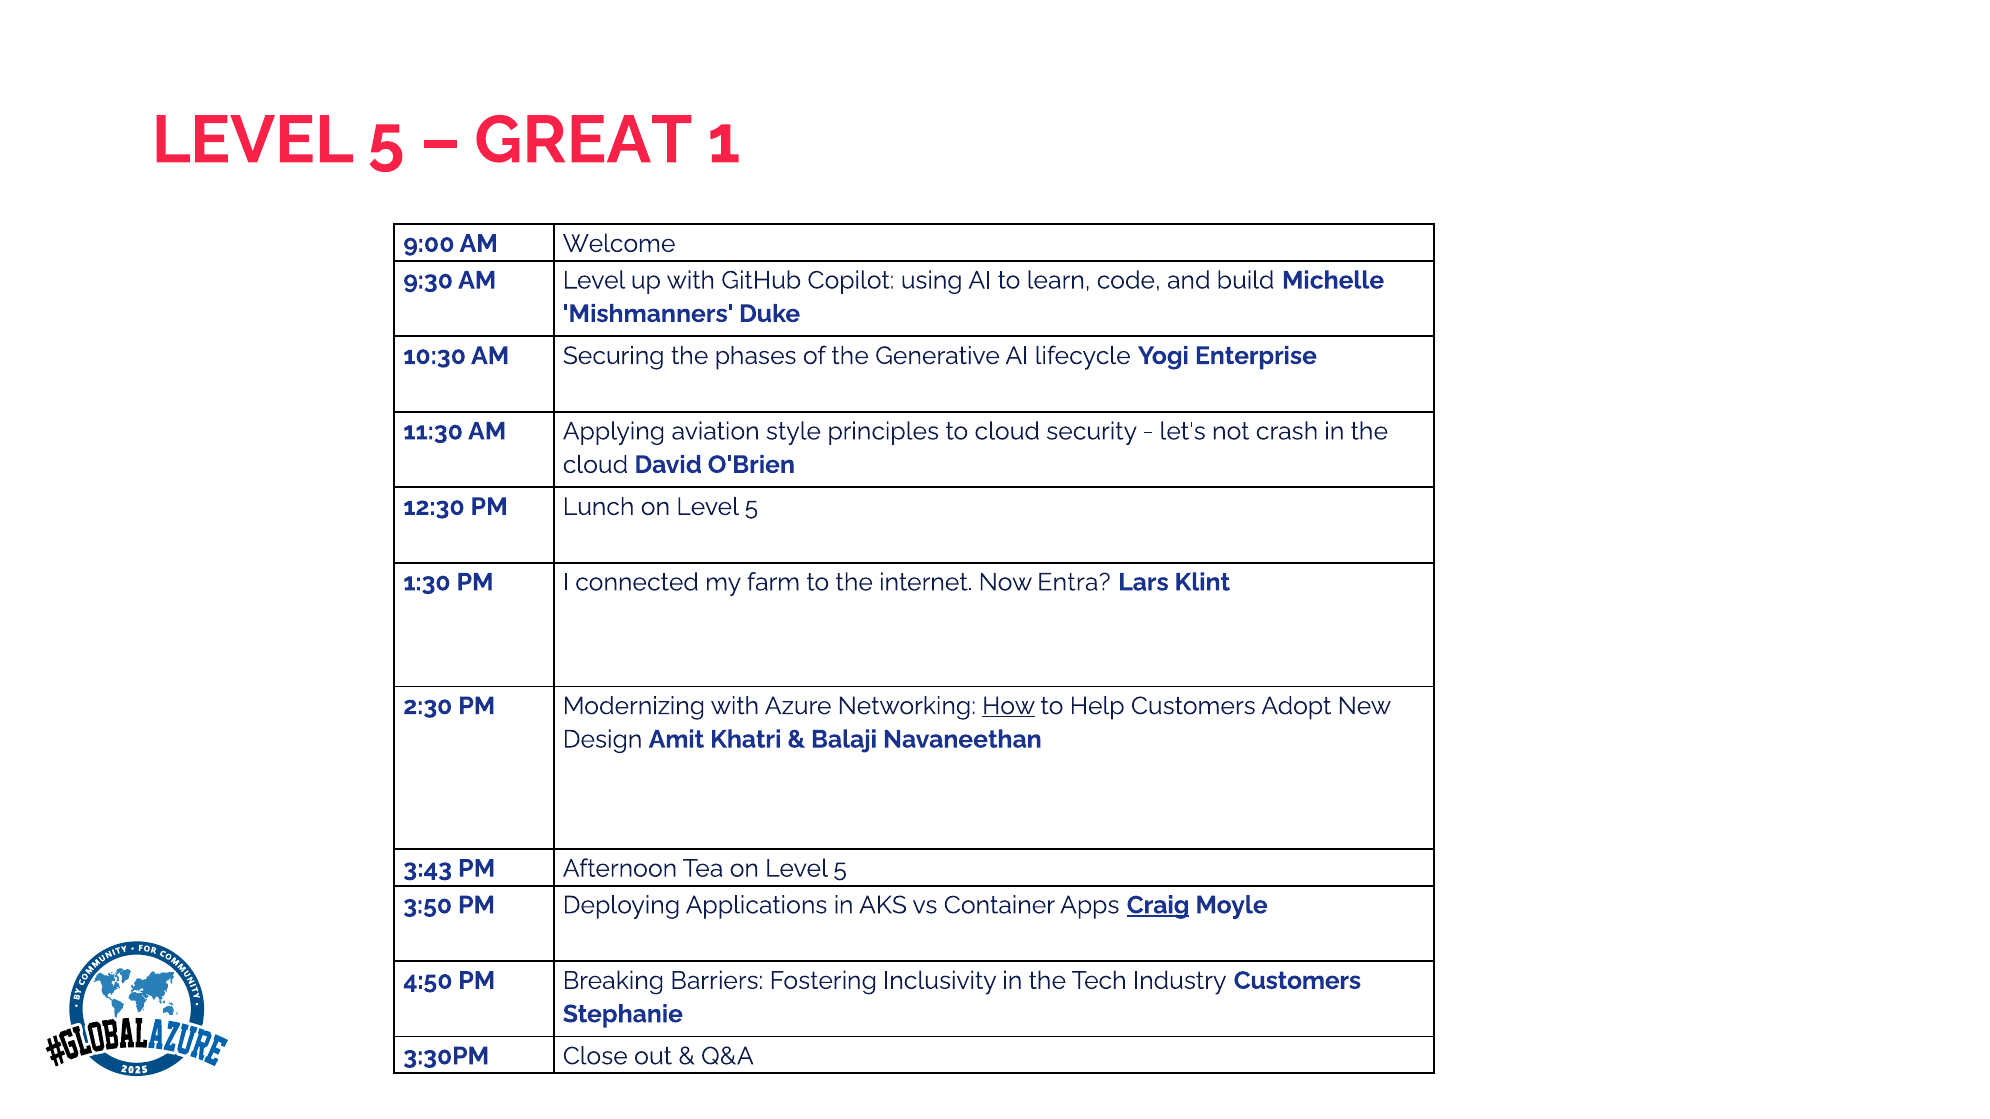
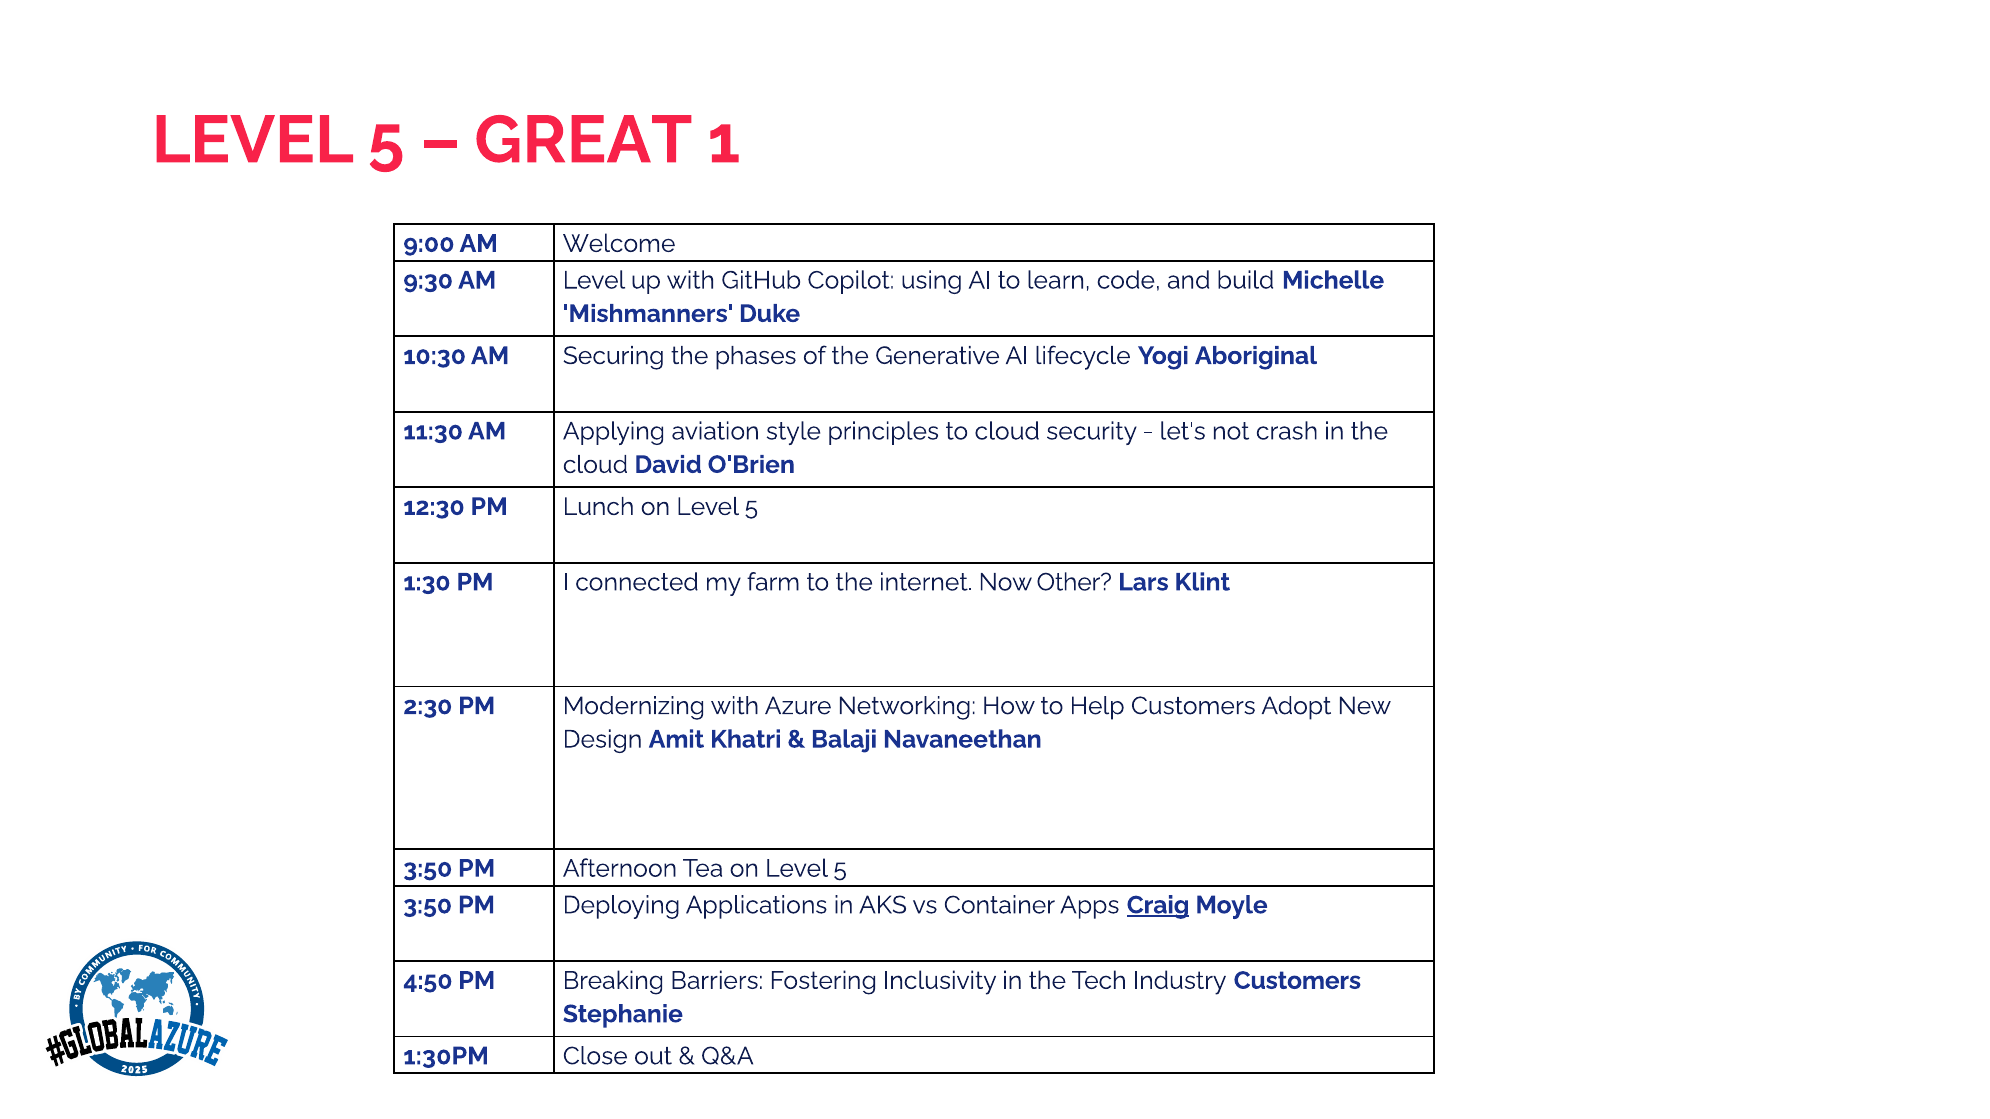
Enterprise: Enterprise -> Aboriginal
Entra: Entra -> Other
How underline: present -> none
3:43 at (428, 869): 3:43 -> 3:50
3:30PM: 3:30PM -> 1:30PM
